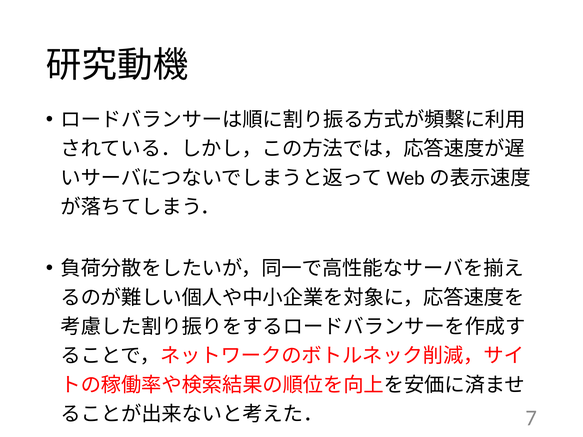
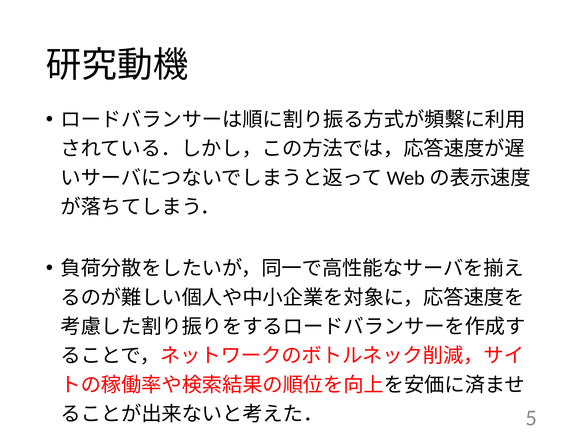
7: 7 -> 5
